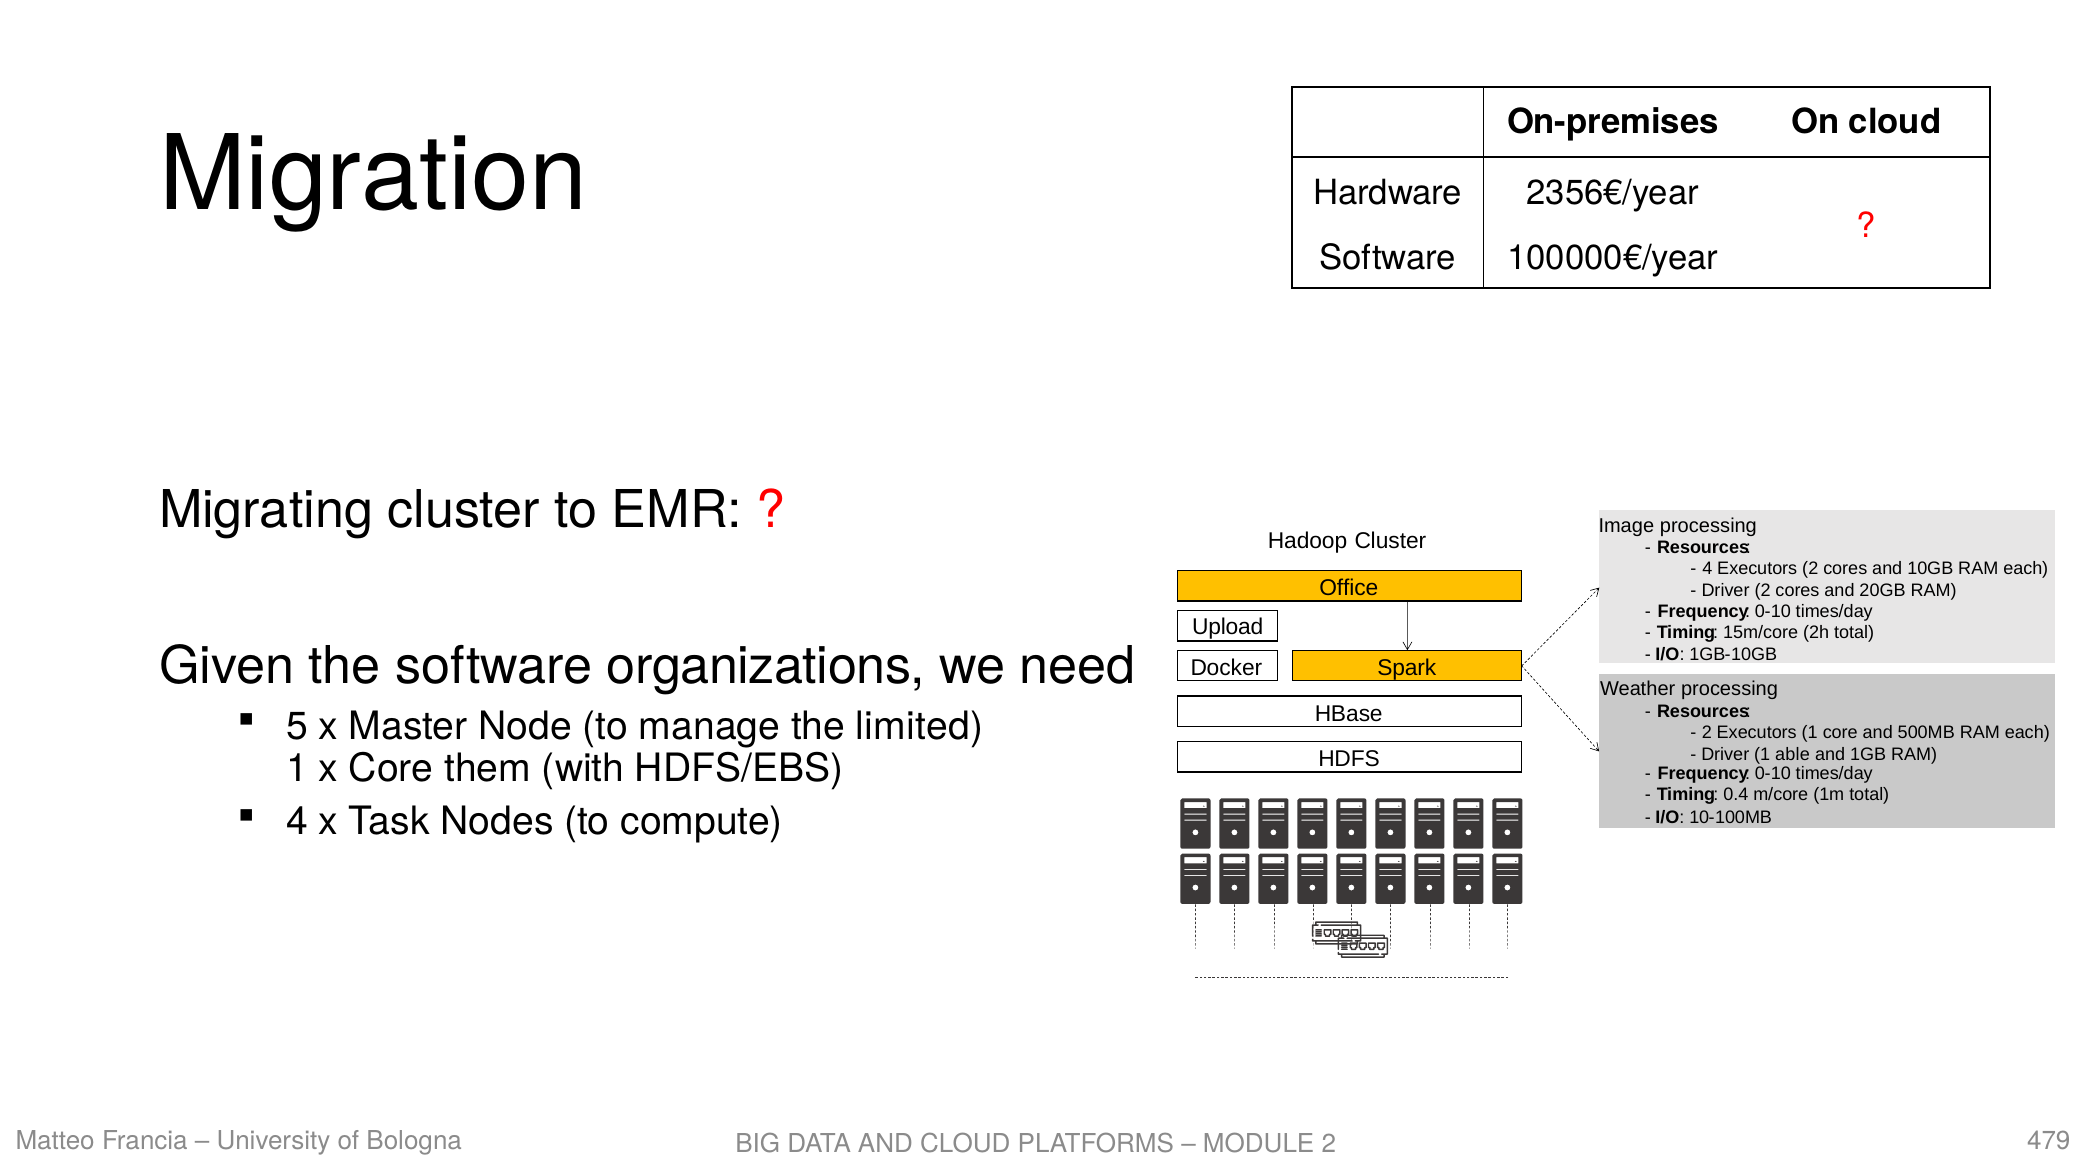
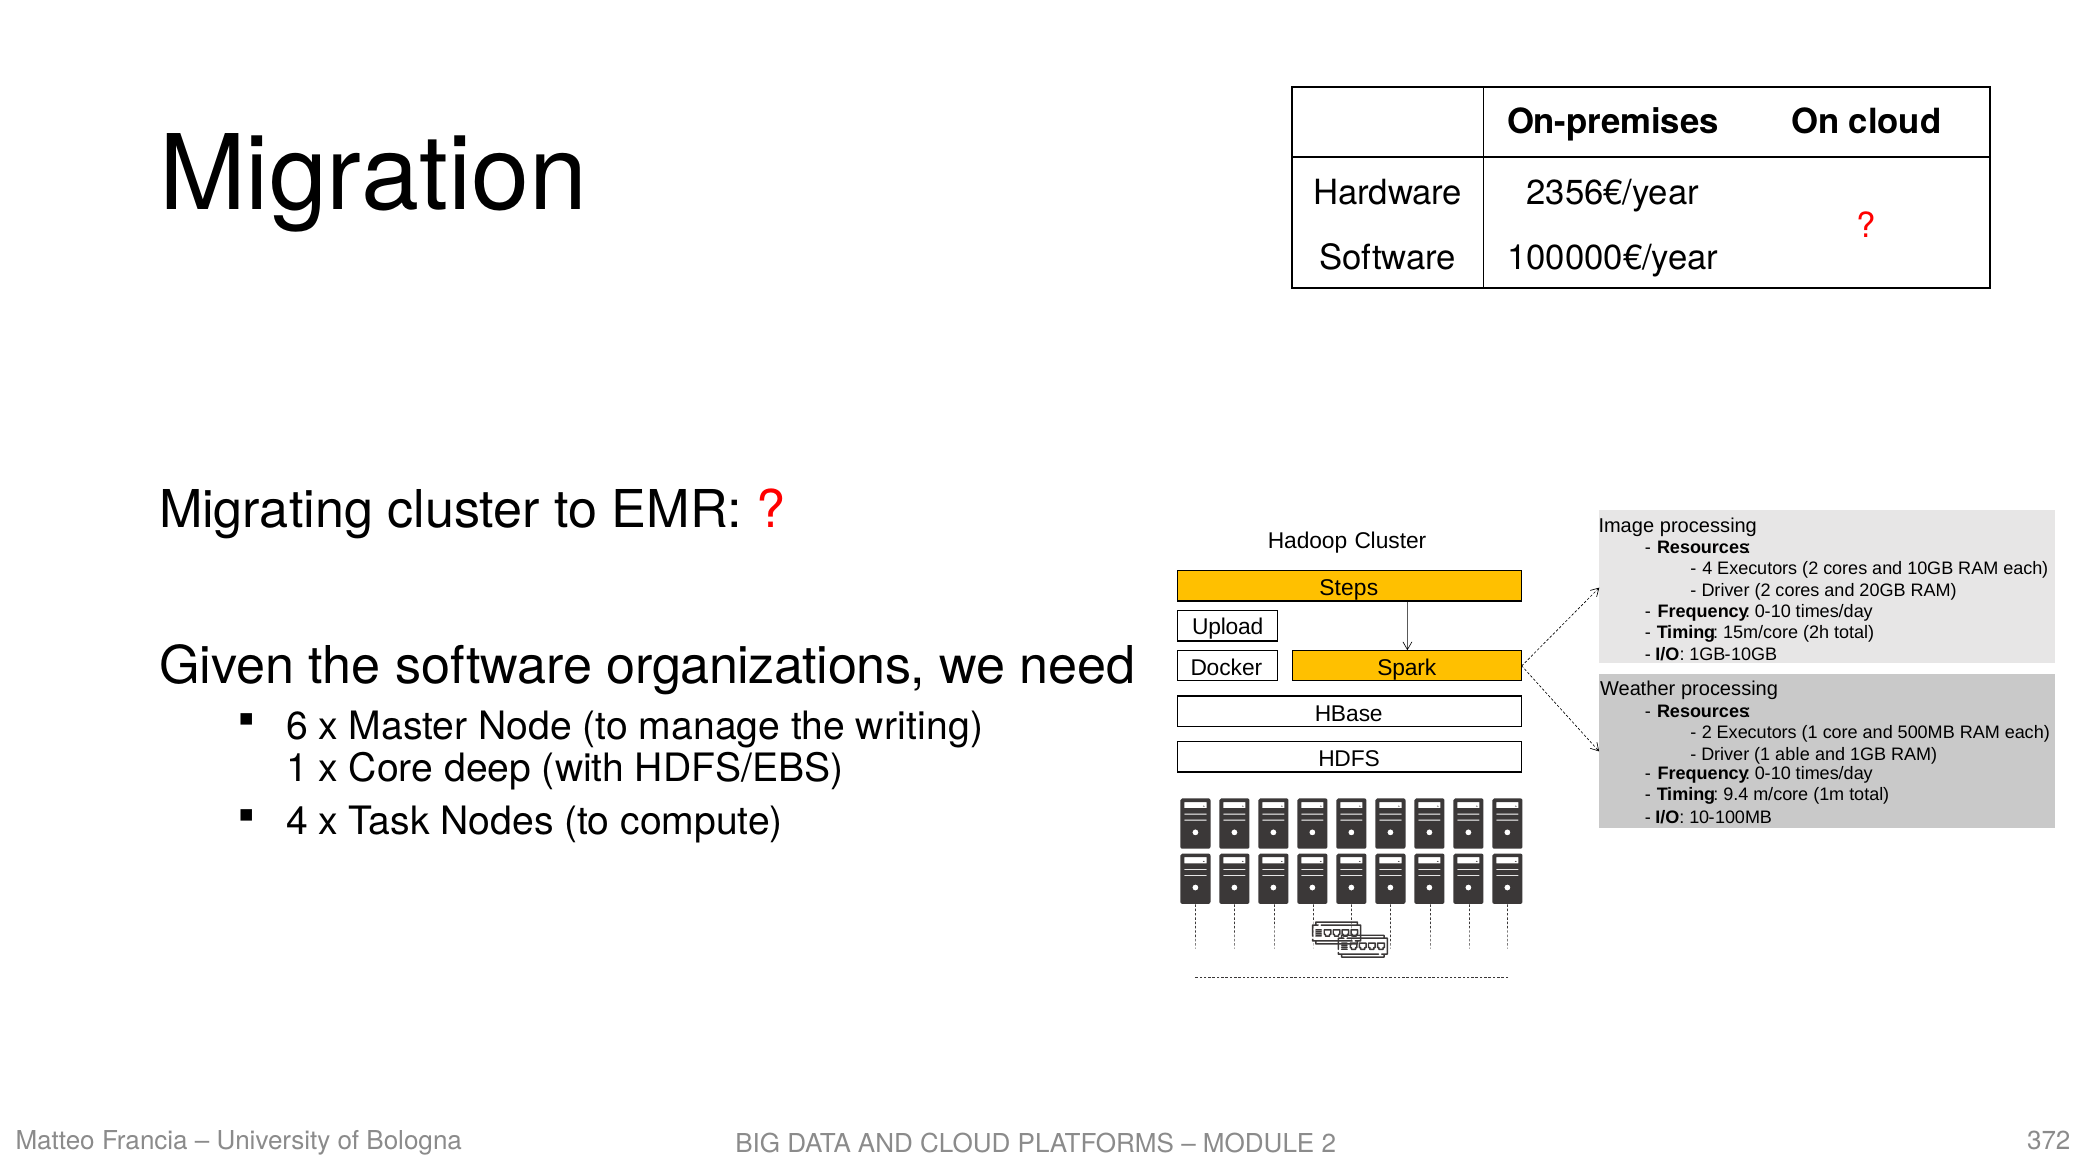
Office: Office -> Steps
5: 5 -> 6
limited: limited -> writing
them: them -> deep
0.4: 0.4 -> 9.4
479: 479 -> 372
